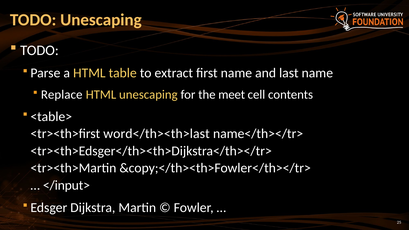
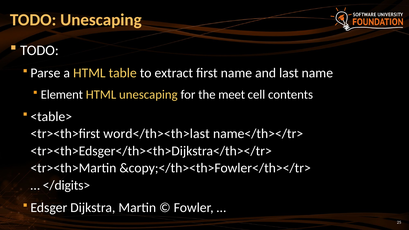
Replace: Replace -> Element
</input>: </input> -> </digits>
